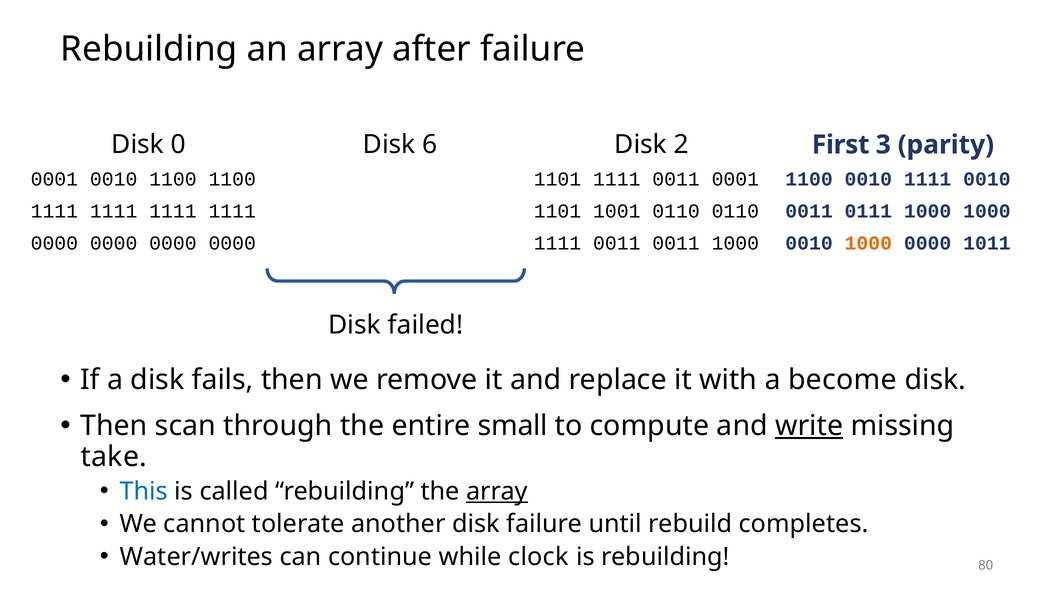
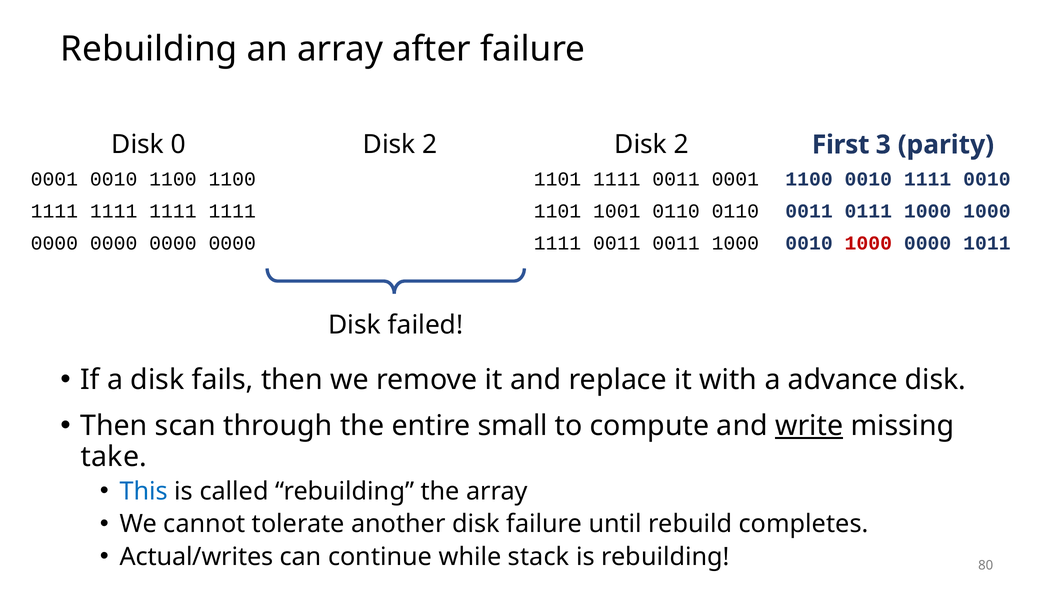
0 Disk 6: 6 -> 2
1000 at (868, 243) colour: orange -> red
become: become -> advance
array at (497, 491) underline: present -> none
Water/writes: Water/writes -> Actual/writes
clock: clock -> stack
